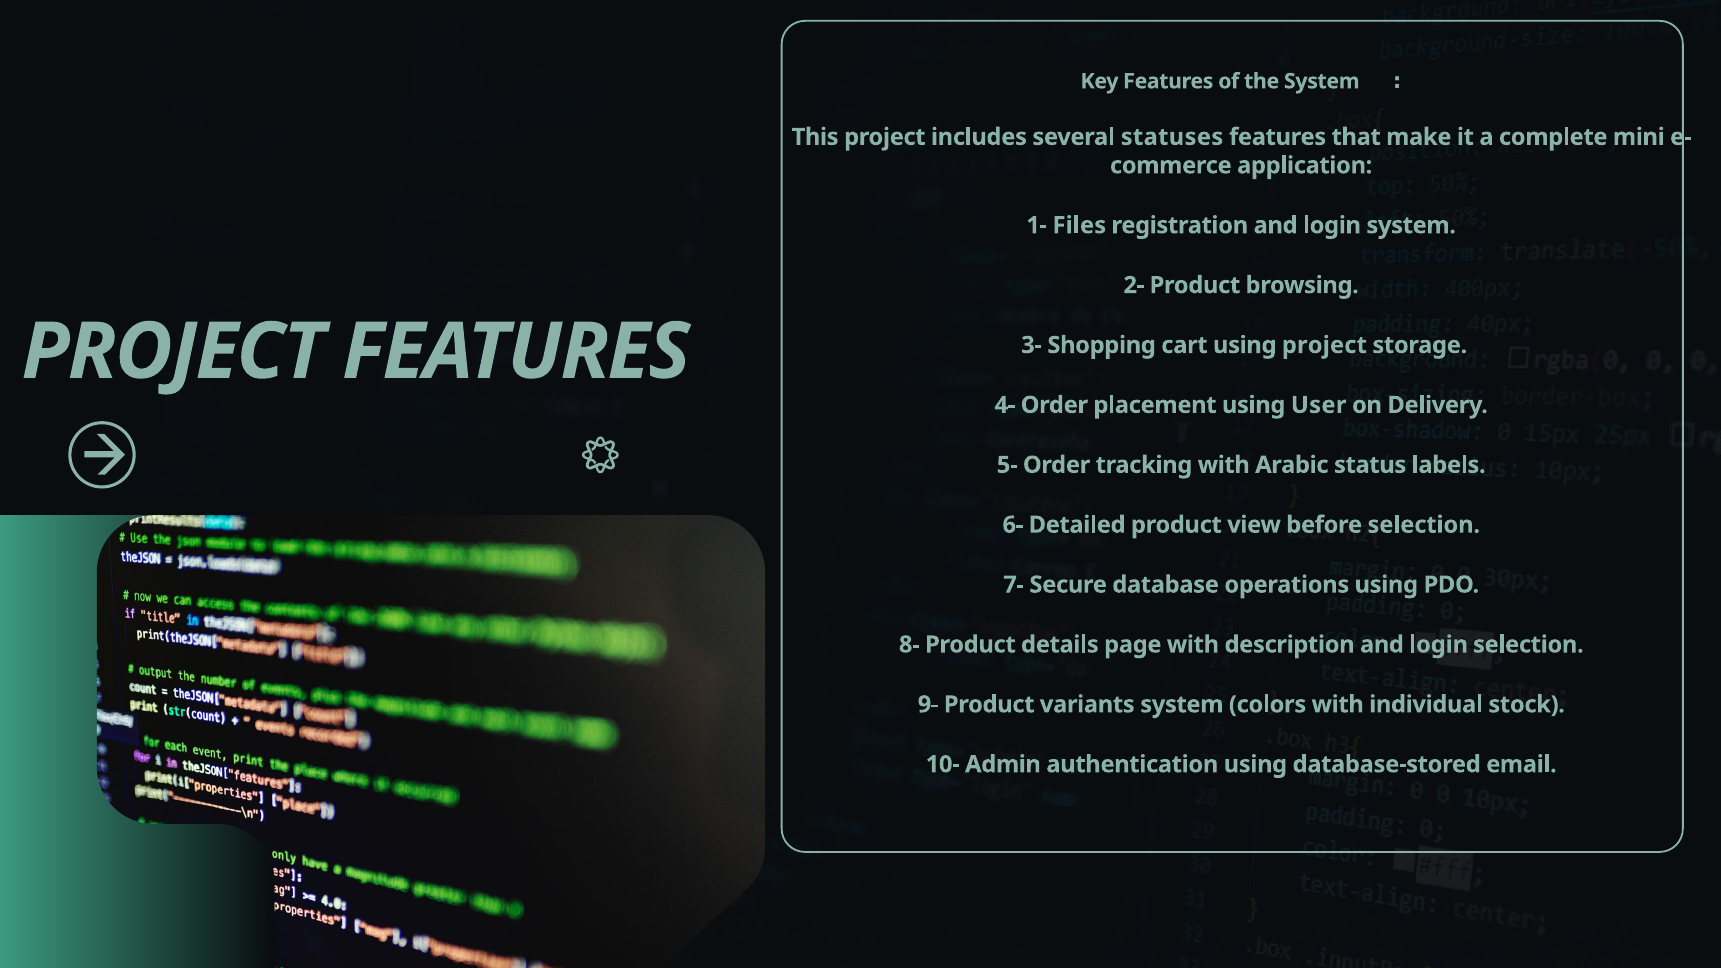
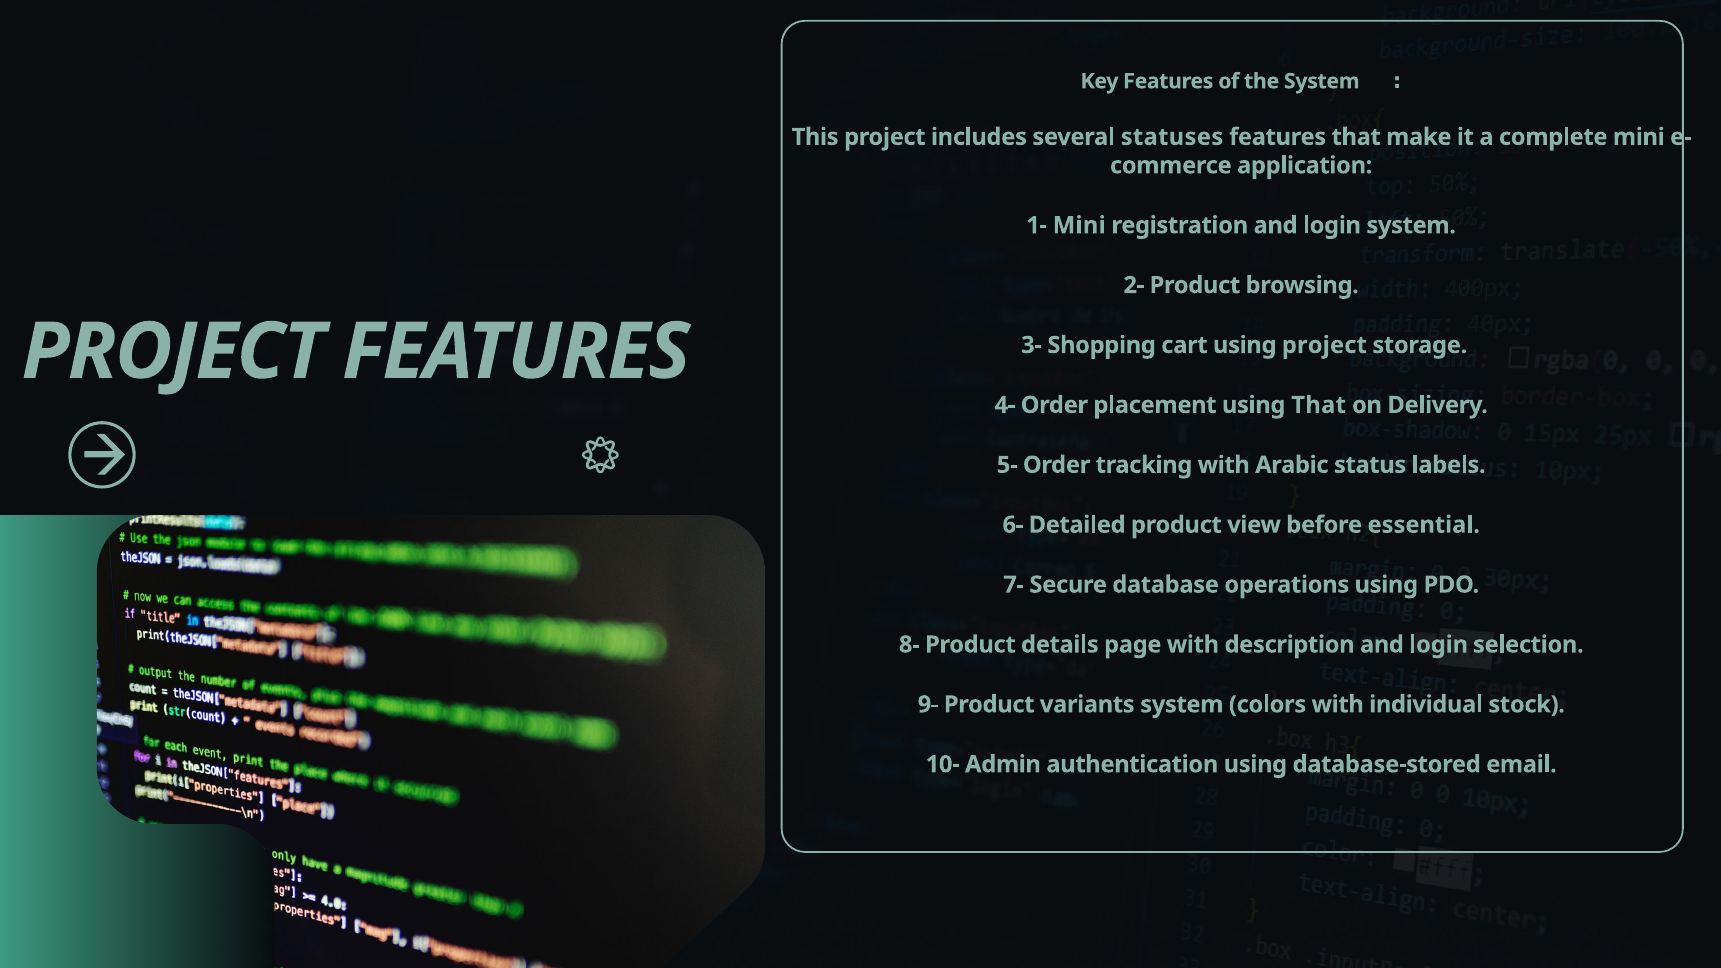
1- Files: Files -> Mini
using User: User -> That
before selection: selection -> essential
